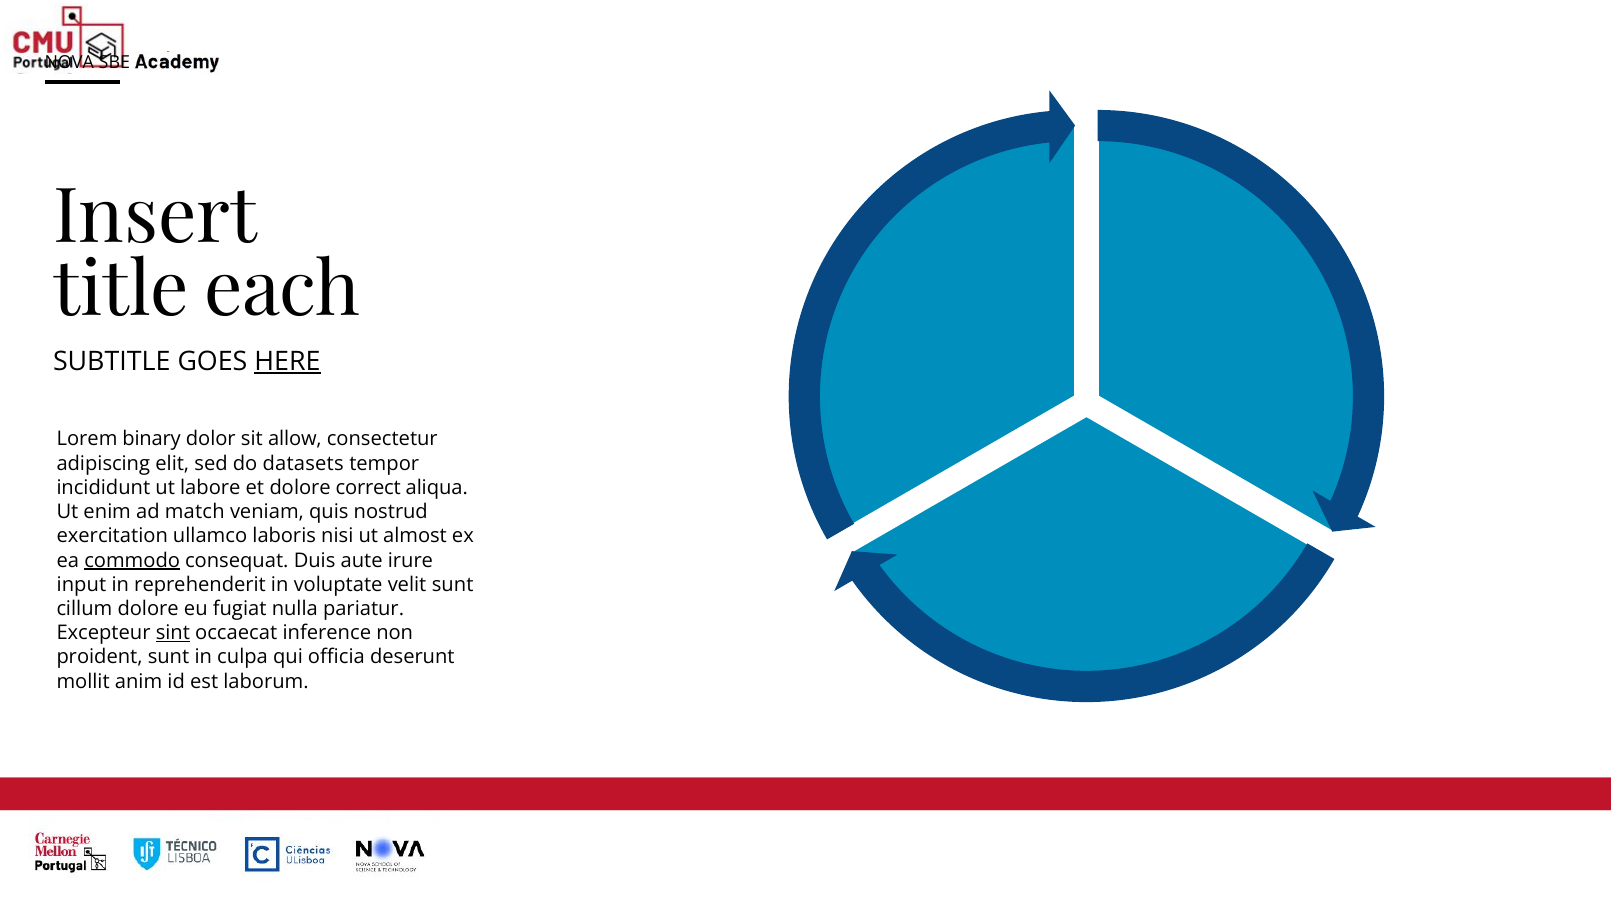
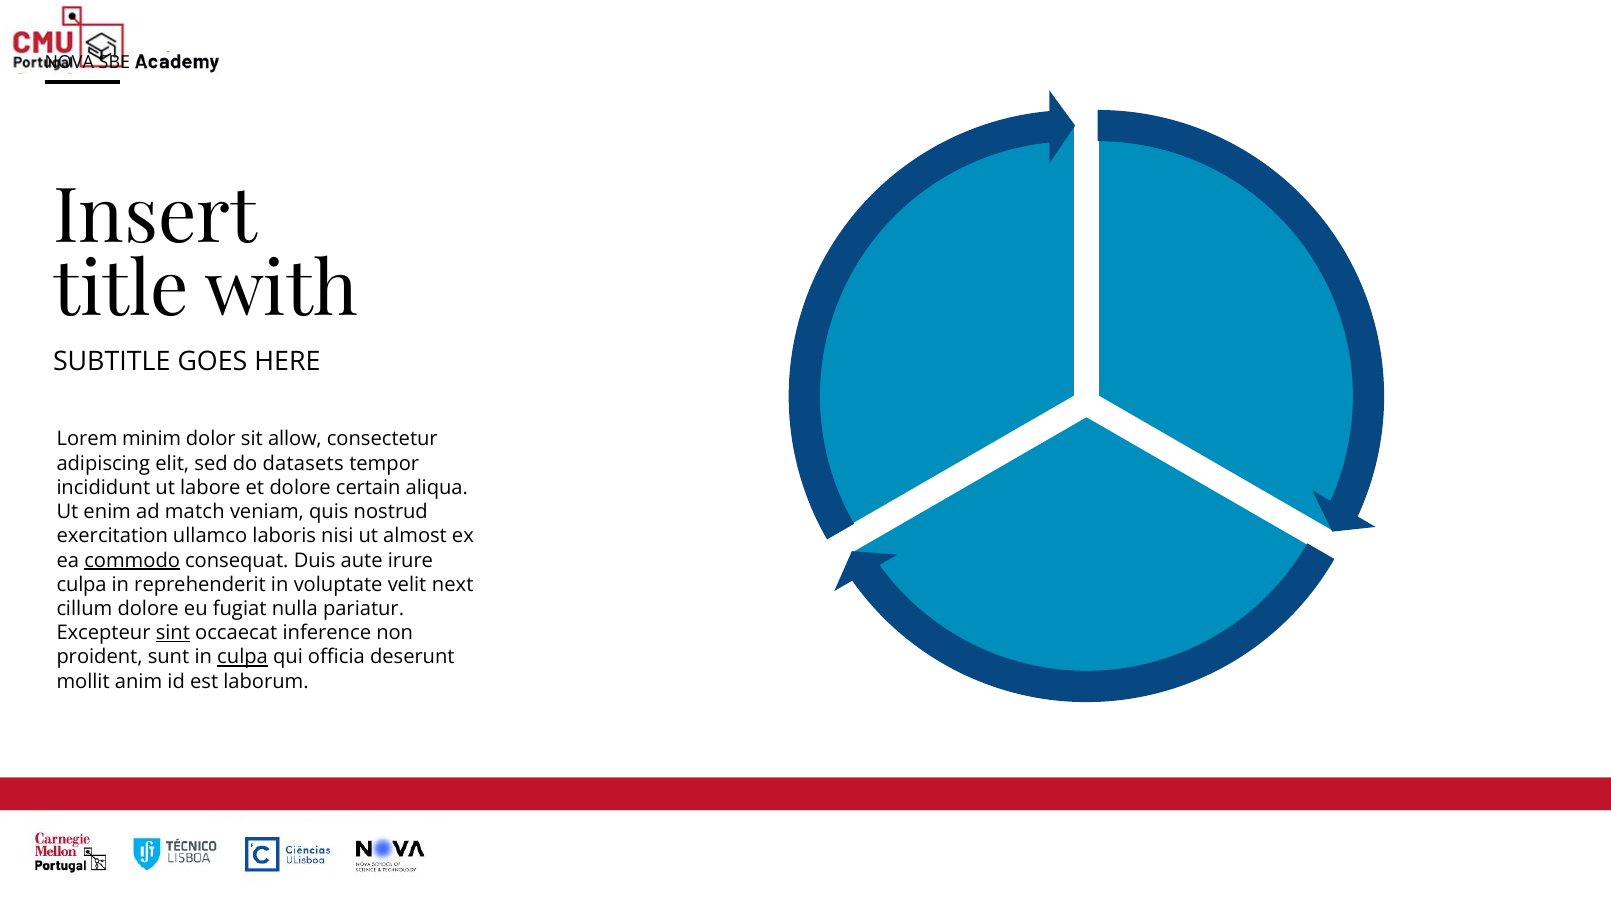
each: each -> with
HERE underline: present -> none
binary: binary -> minim
correct: correct -> certain
input at (81, 585): input -> culpa
velit sunt: sunt -> next
culpa at (243, 657) underline: none -> present
